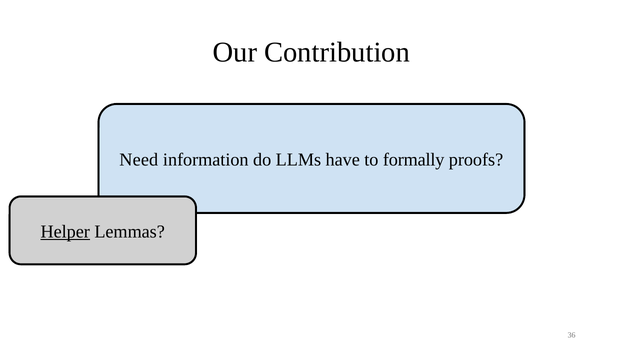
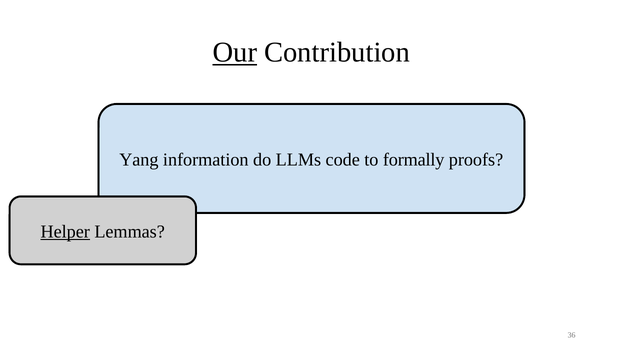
Our underline: none -> present
Need: Need -> Yang
have: have -> code
